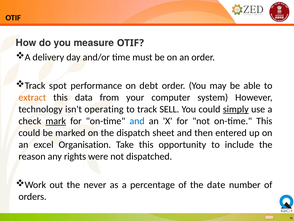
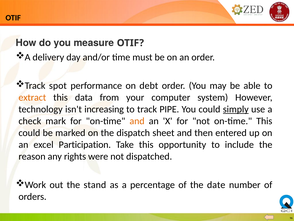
operating: operating -> increasing
SELL: SELL -> PIPE
mark underline: present -> none
and at (137, 121) colour: blue -> orange
Organisation: Organisation -> Participation
never: never -> stand
